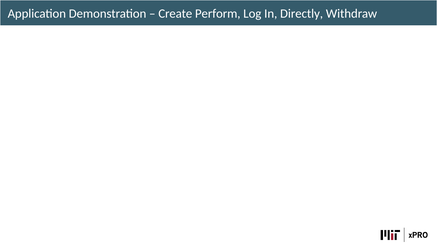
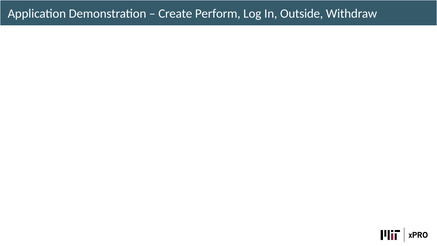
Directly: Directly -> Outside
